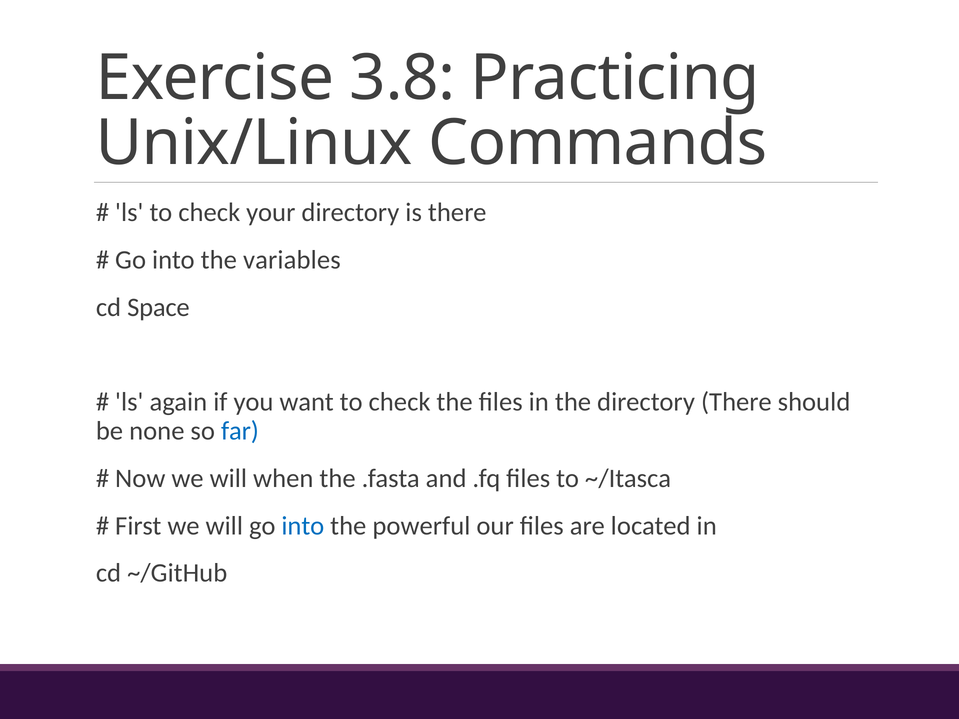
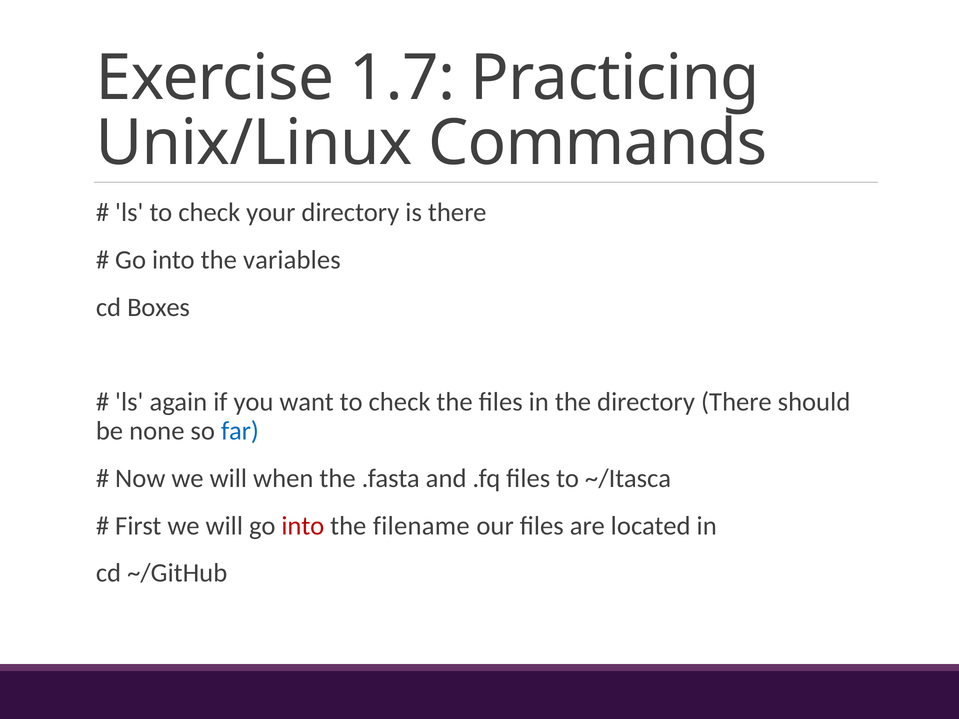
3.8: 3.8 -> 1.7
Space: Space -> Boxes
into at (303, 526) colour: blue -> red
powerful: powerful -> filename
